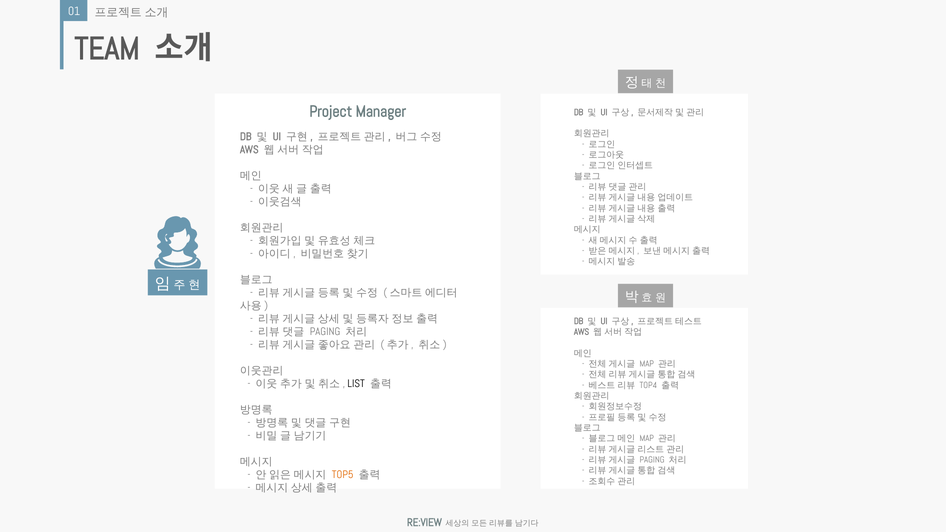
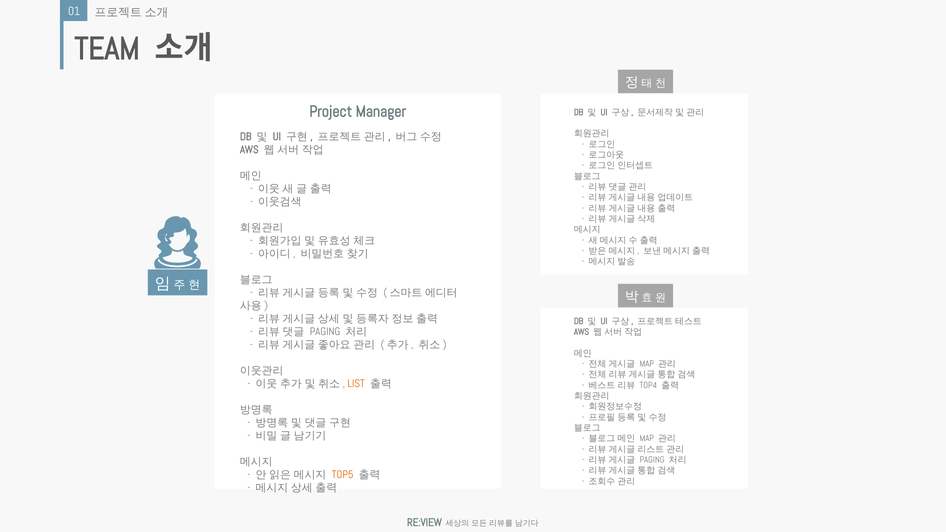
LIST colour: black -> orange
